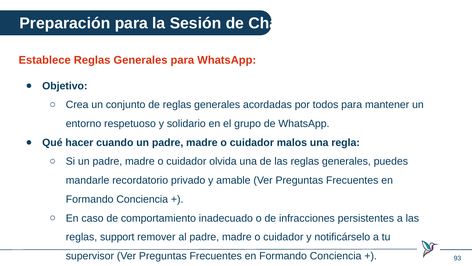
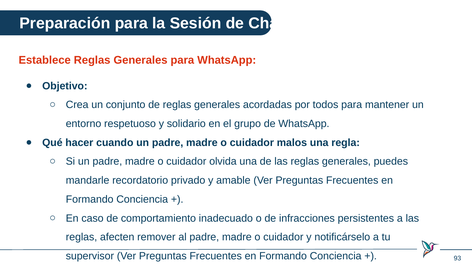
support: support -> afecten
